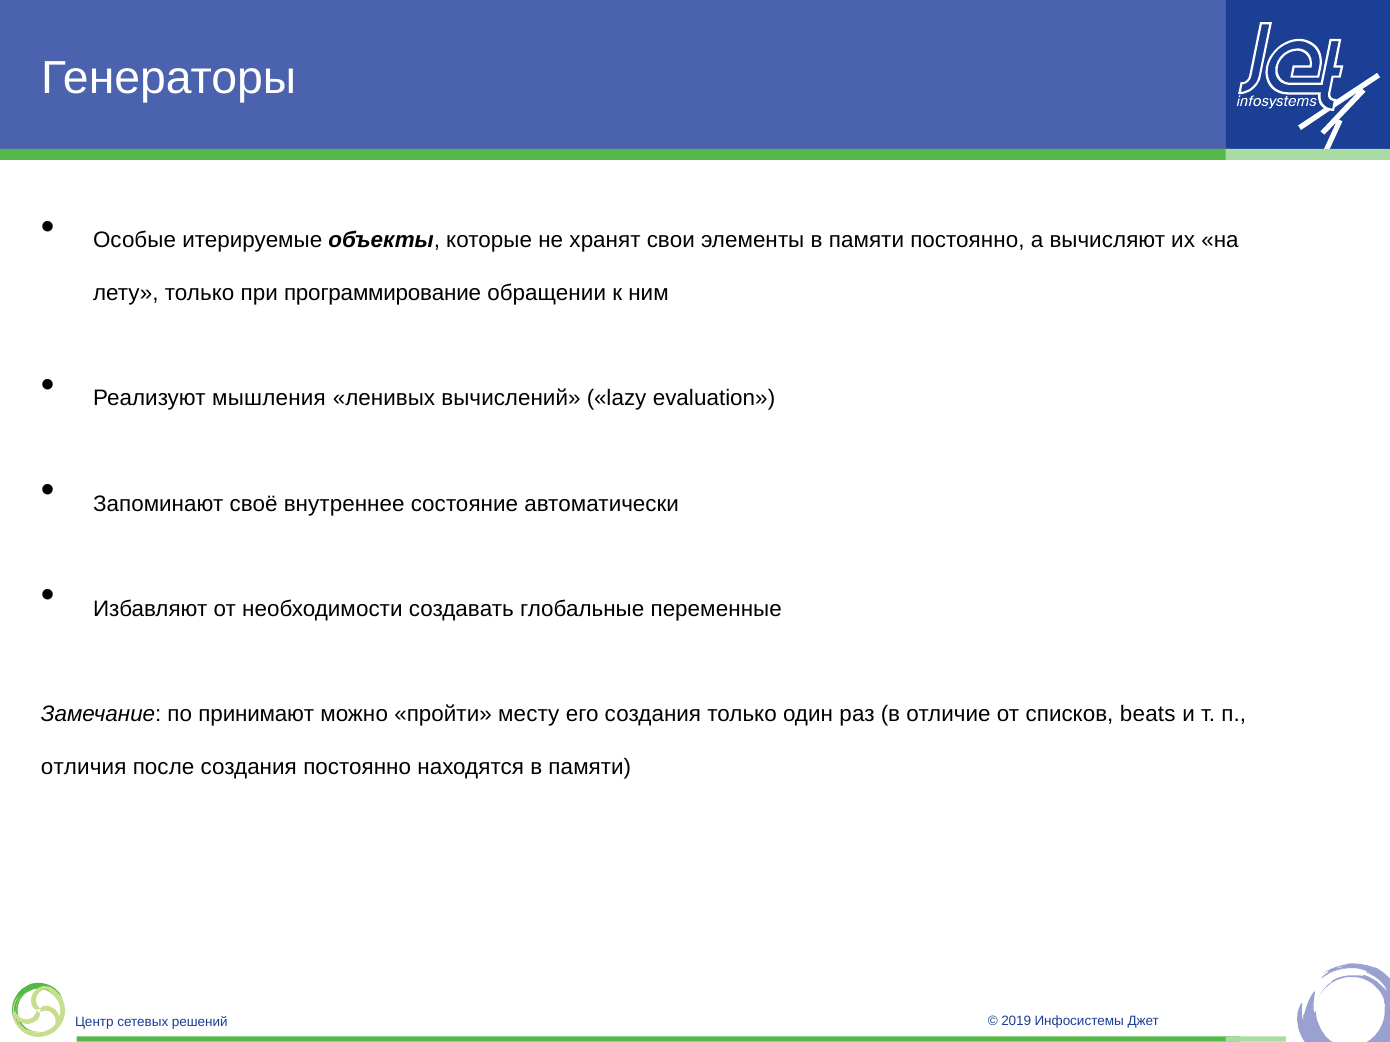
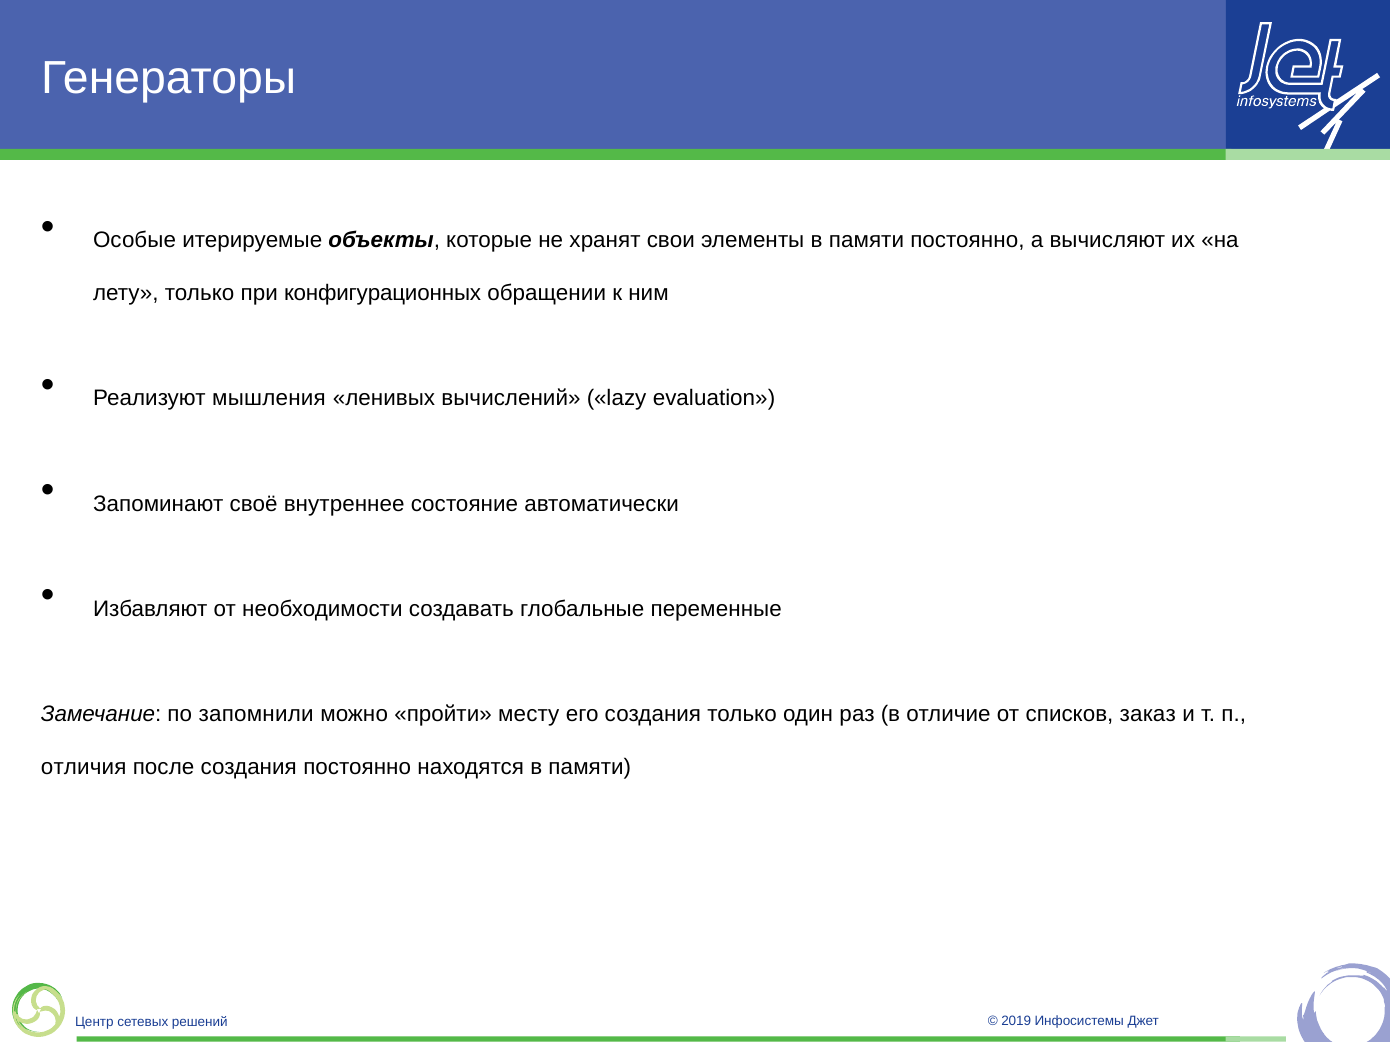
программирование: программирование -> конфигурационных
принимают: принимают -> запомнили
beats: beats -> заказ
